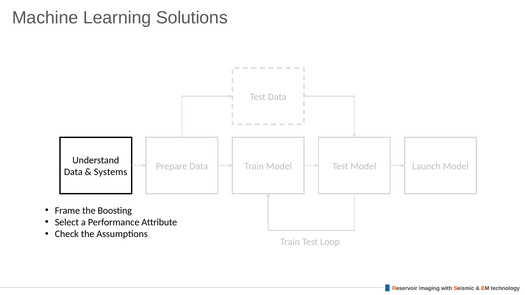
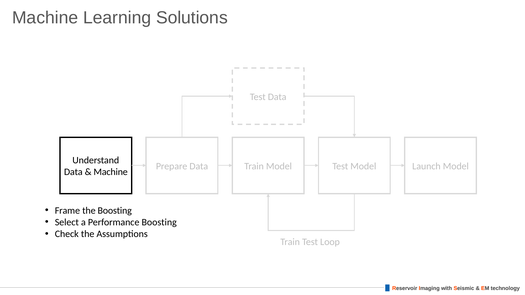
Systems at (111, 172): Systems -> Machine
Performance Attribute: Attribute -> Boosting
